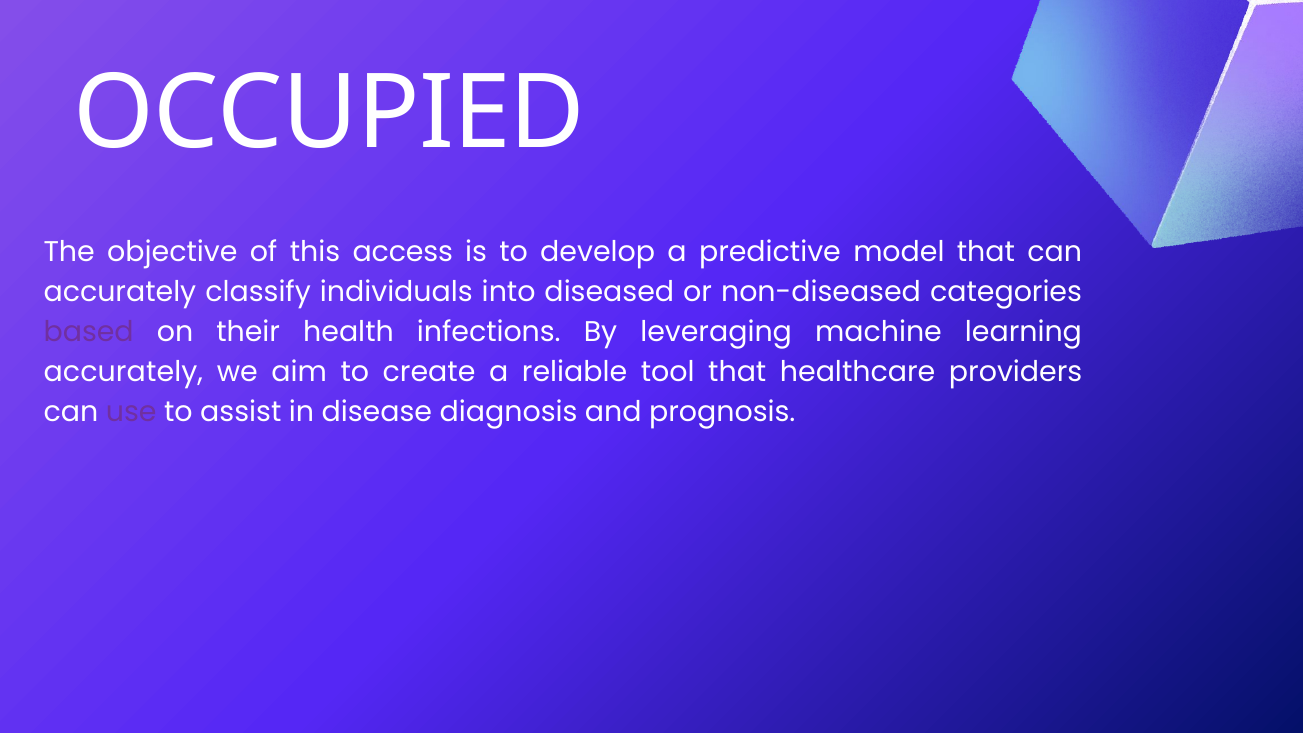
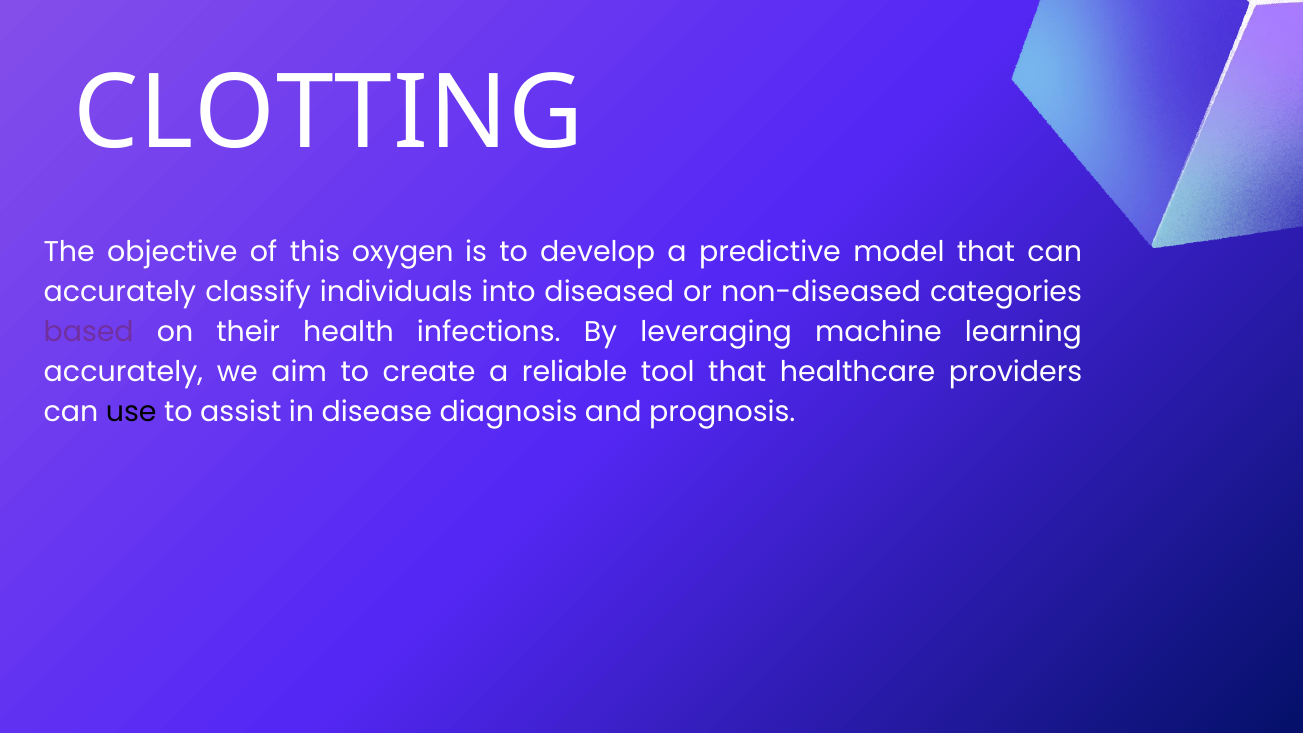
OCCUPIED: OCCUPIED -> CLOTTING
access: access -> oxygen
use colour: purple -> black
